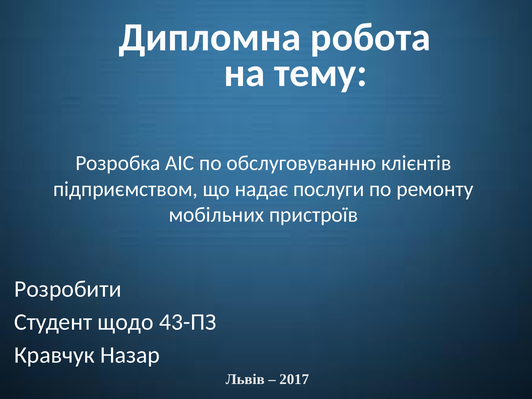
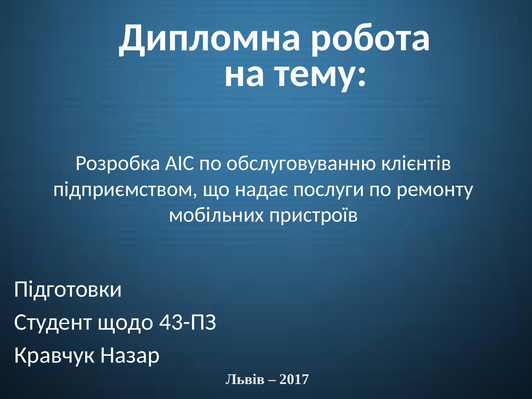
Розробити: Розробити -> Підготовки
